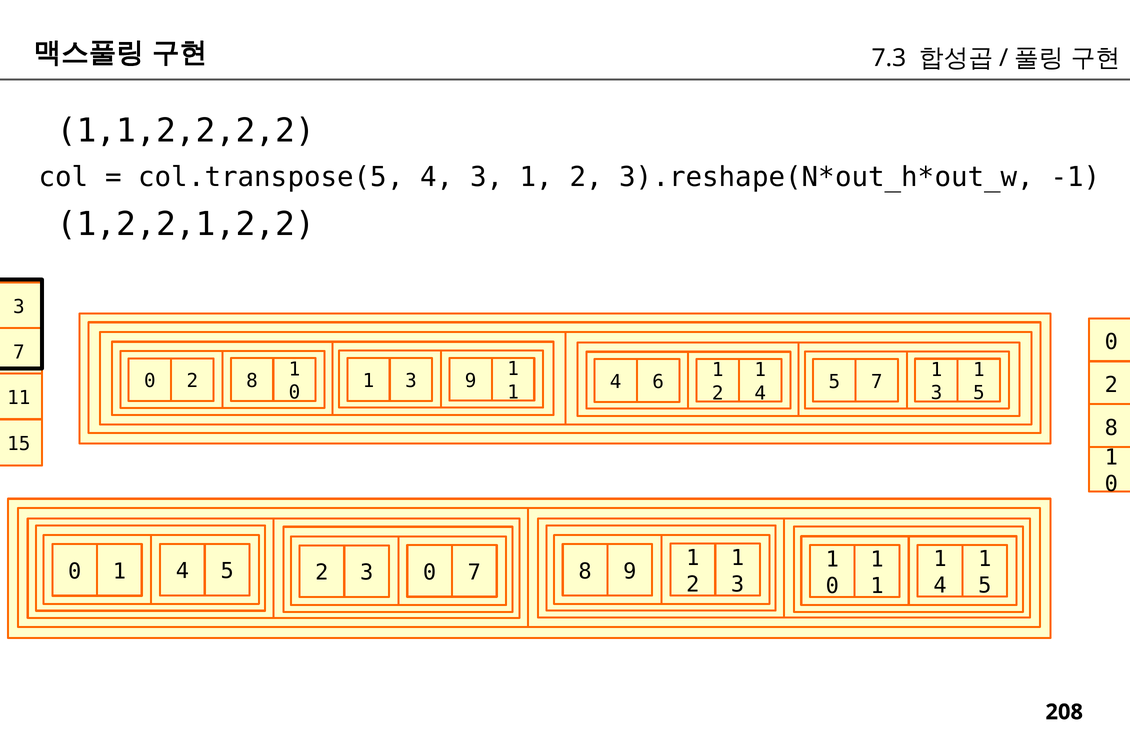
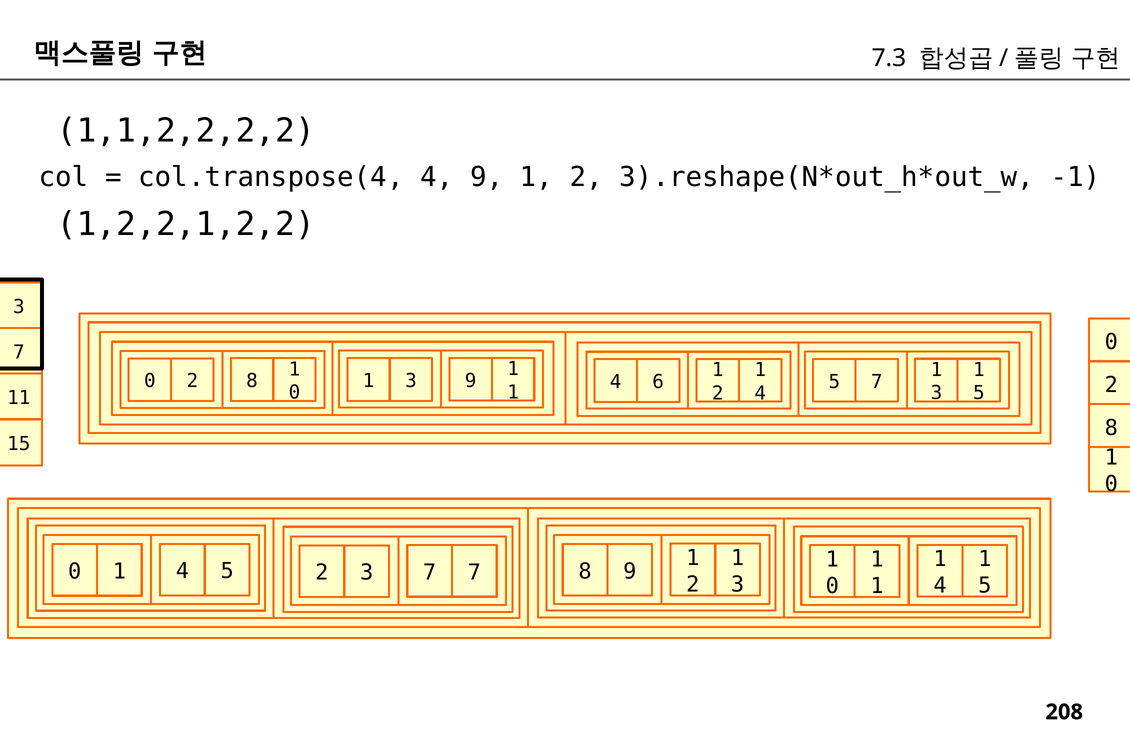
col.transpose(5: col.transpose(5 -> col.transpose(4
4 3: 3 -> 9
2 3 0: 0 -> 7
